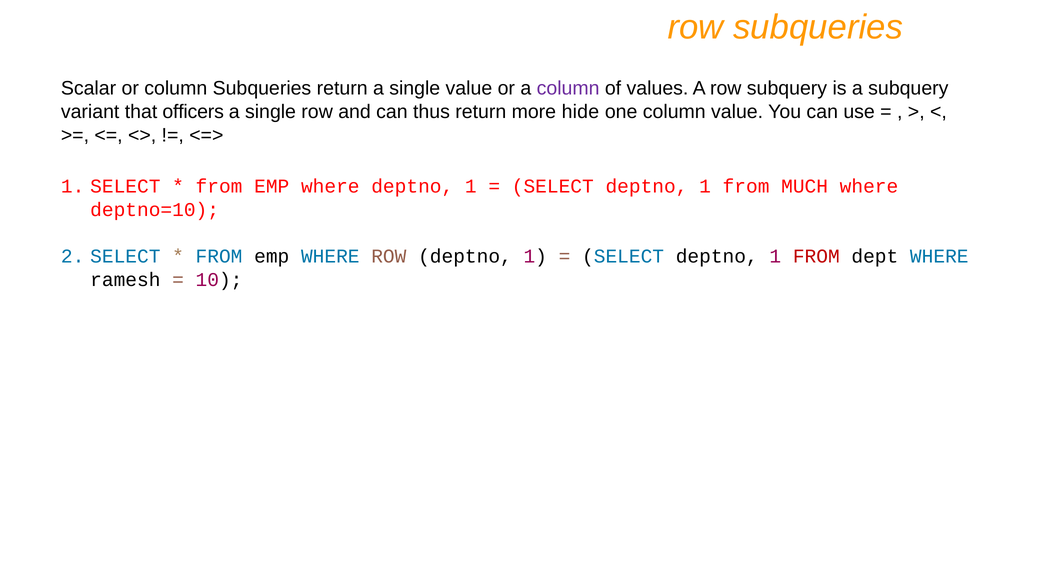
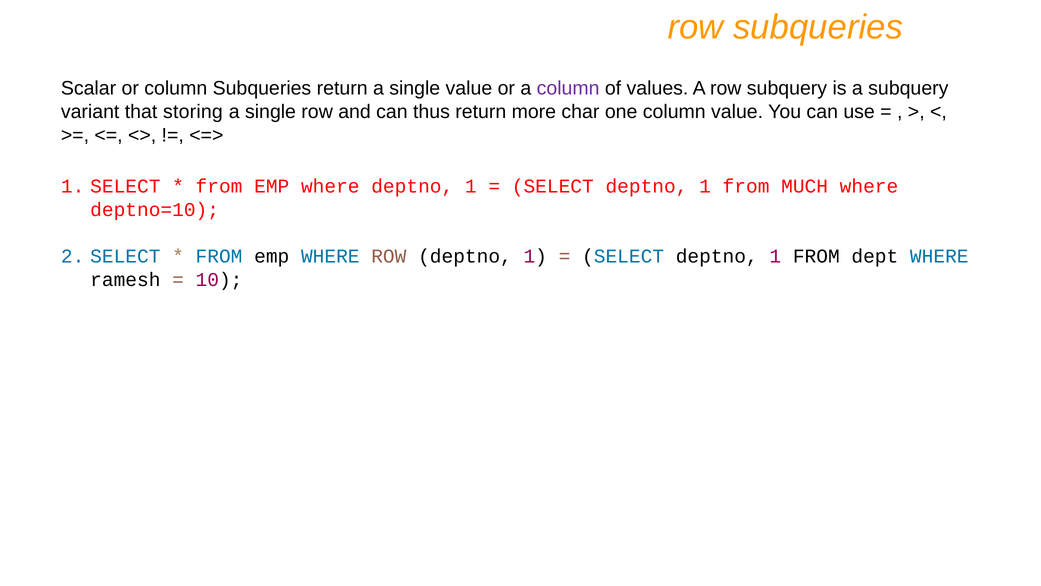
officers: officers -> storing
hide: hide -> char
FROM at (816, 256) colour: red -> black
